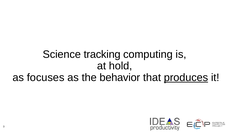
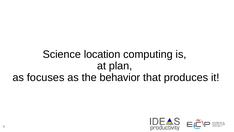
tracking: tracking -> location
hold: hold -> plan
produces underline: present -> none
